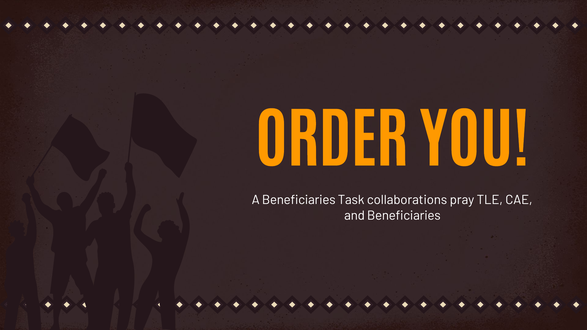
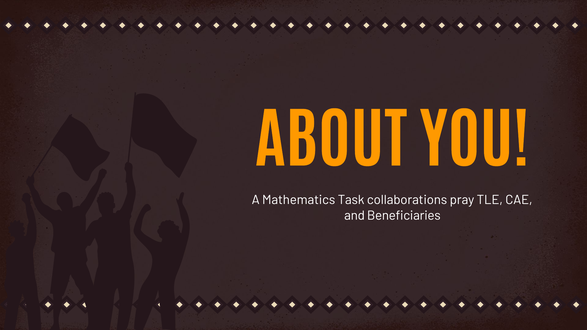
ORDER: ORDER -> ABOUT
A Beneficiaries: Beneficiaries -> Mathematics
